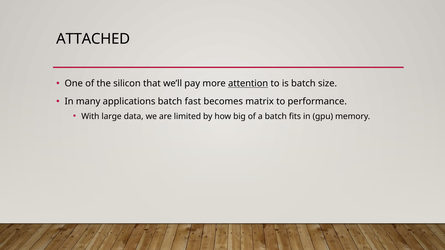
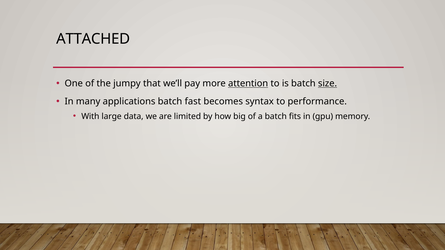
silicon: silicon -> jumpy
size underline: none -> present
matrix: matrix -> syntax
